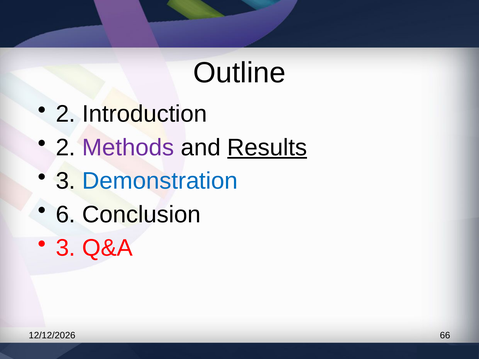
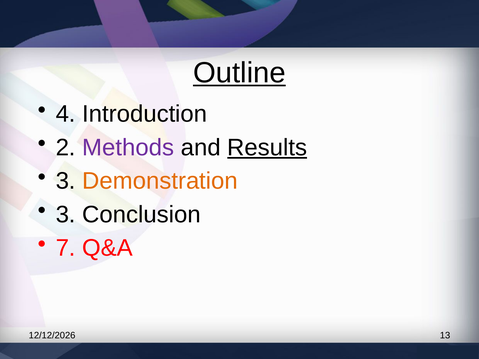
Outline underline: none -> present
2 at (66, 114): 2 -> 4
Demonstration colour: blue -> orange
6 at (66, 215): 6 -> 3
3 at (66, 248): 3 -> 7
66: 66 -> 13
